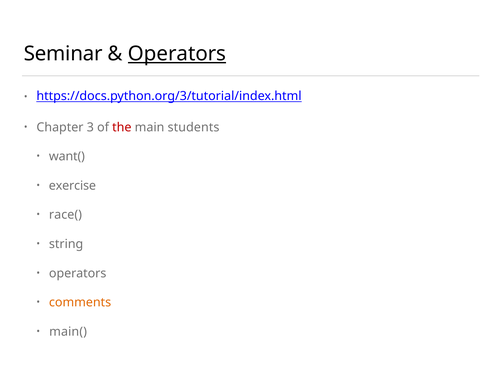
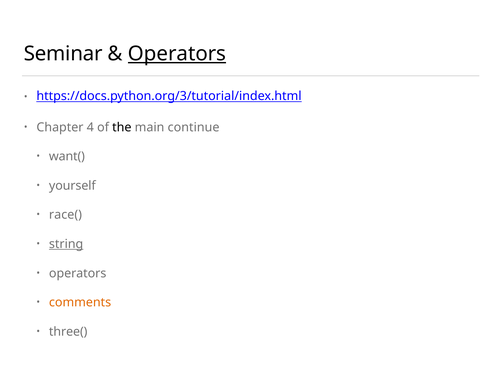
3: 3 -> 4
the colour: red -> black
students: students -> continue
exercise: exercise -> yourself
string underline: none -> present
main(: main( -> three(
